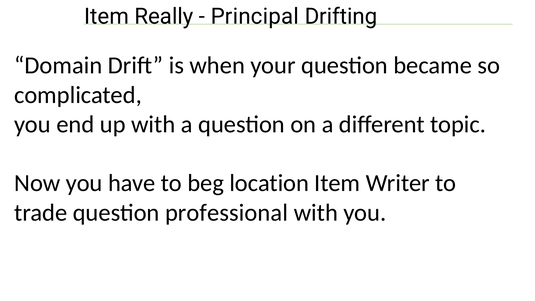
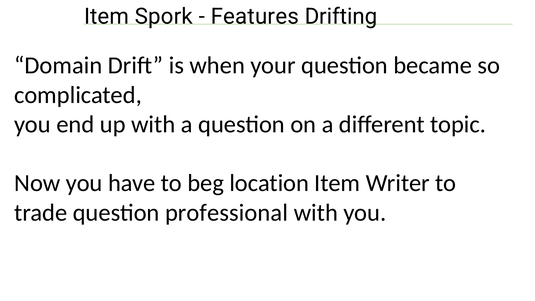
Really: Really -> Spork
Principal: Principal -> Features
